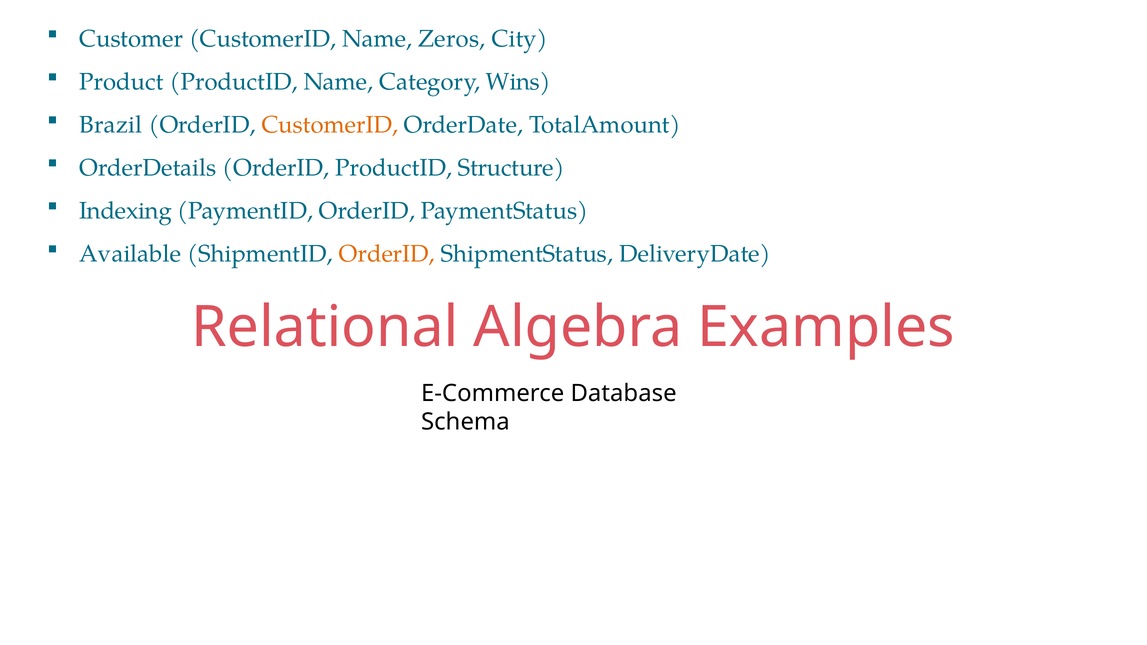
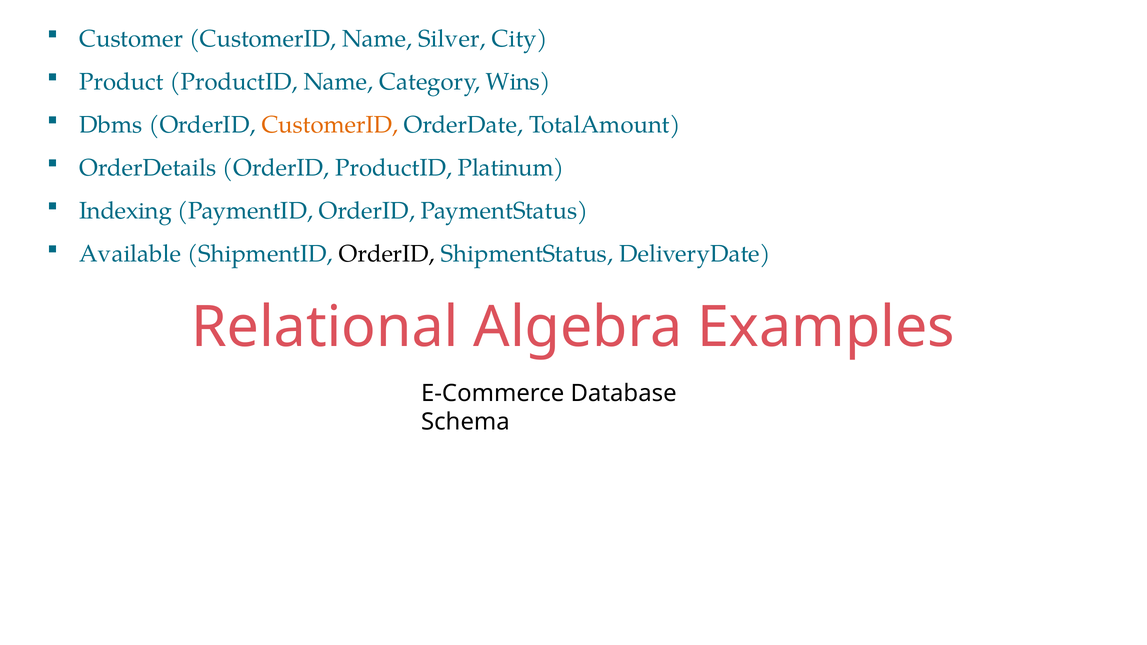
Zeros: Zeros -> Silver
Brazil: Brazil -> Dbms
Structure: Structure -> Platinum
OrderID at (387, 254) colour: orange -> black
